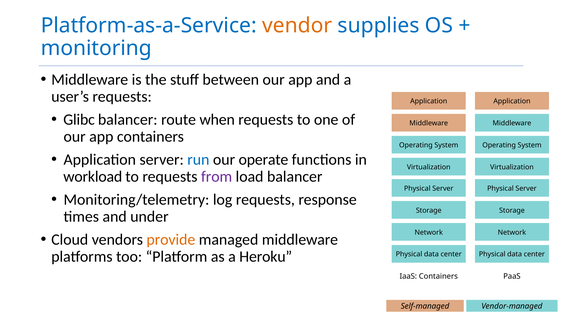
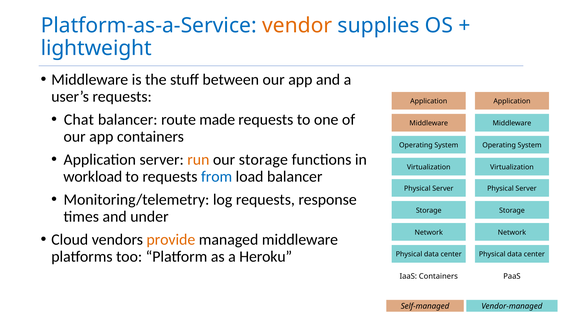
monitoring: monitoring -> lightweight
Glibc: Glibc -> Chat
when: when -> made
run colour: blue -> orange
our operate: operate -> storage
from colour: purple -> blue
